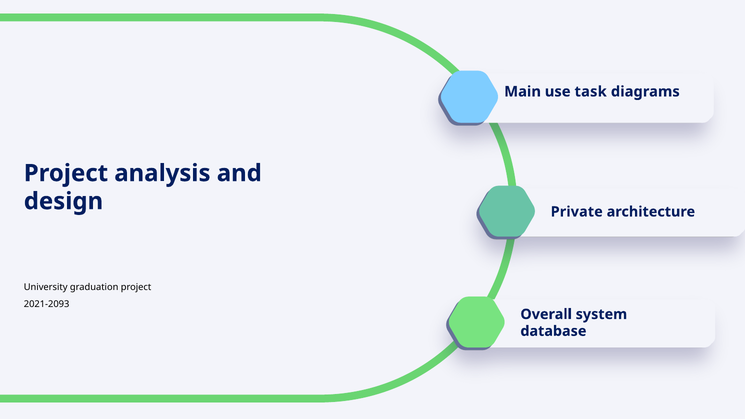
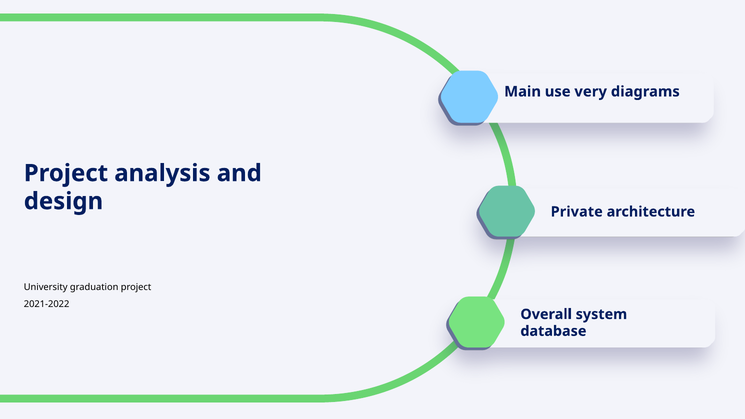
task: task -> very
2021-2093: 2021-2093 -> 2021-2022
